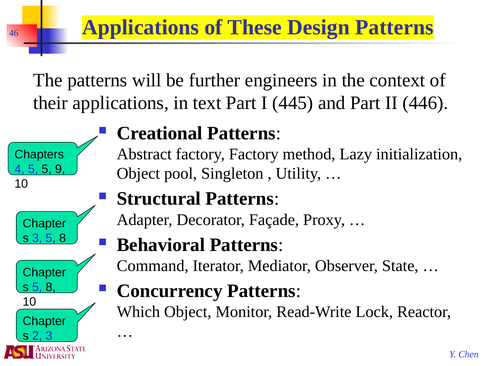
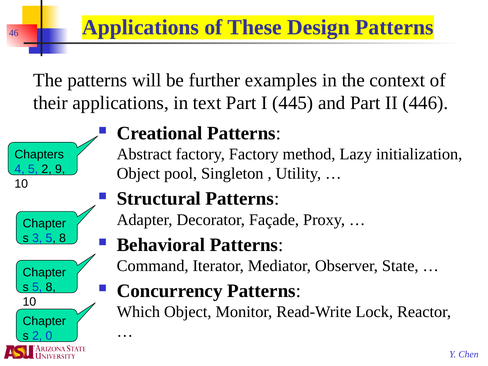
engineers: engineers -> examples
5 5: 5 -> 2
2 3: 3 -> 0
